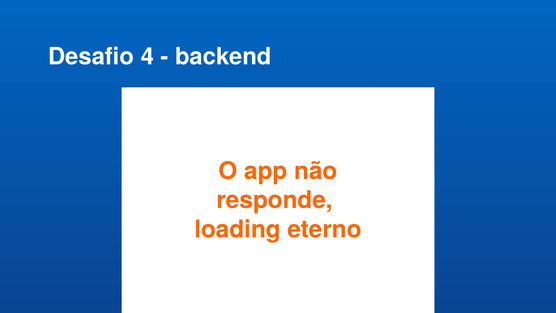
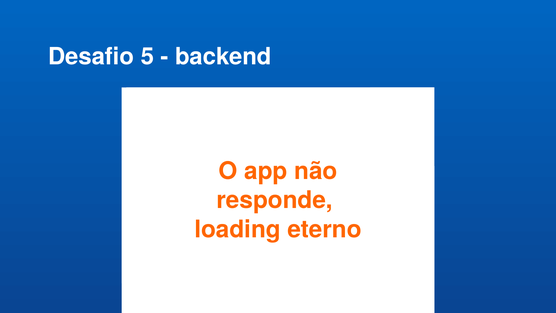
4: 4 -> 5
